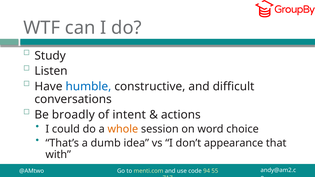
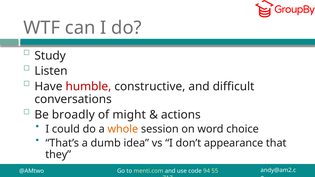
humble colour: blue -> red
intent: intent -> might
with: with -> they
